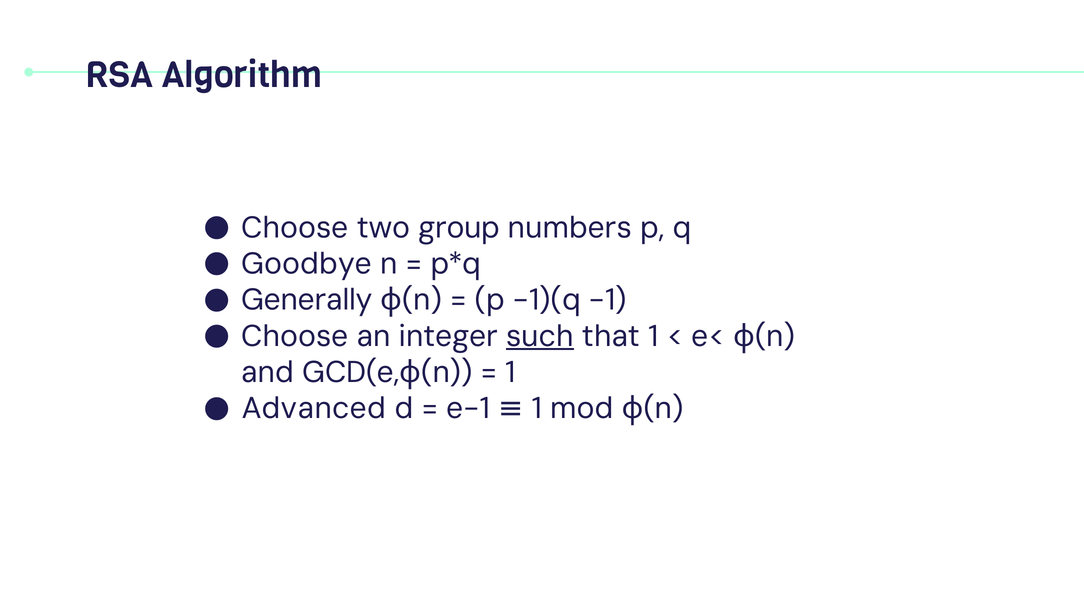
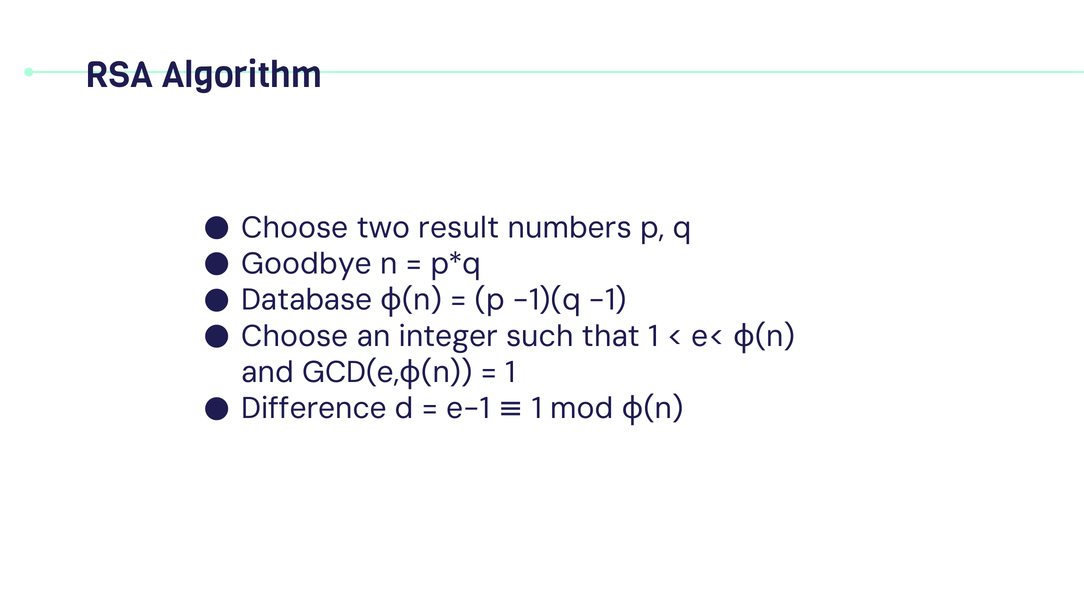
group: group -> result
Generally: Generally -> Database
such underline: present -> none
Advanced: Advanced -> Difference
